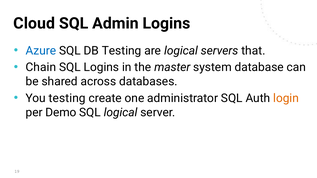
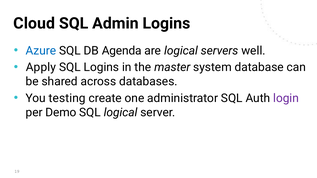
DB Testing: Testing -> Agenda
that: that -> well
Chain: Chain -> Apply
login colour: orange -> purple
